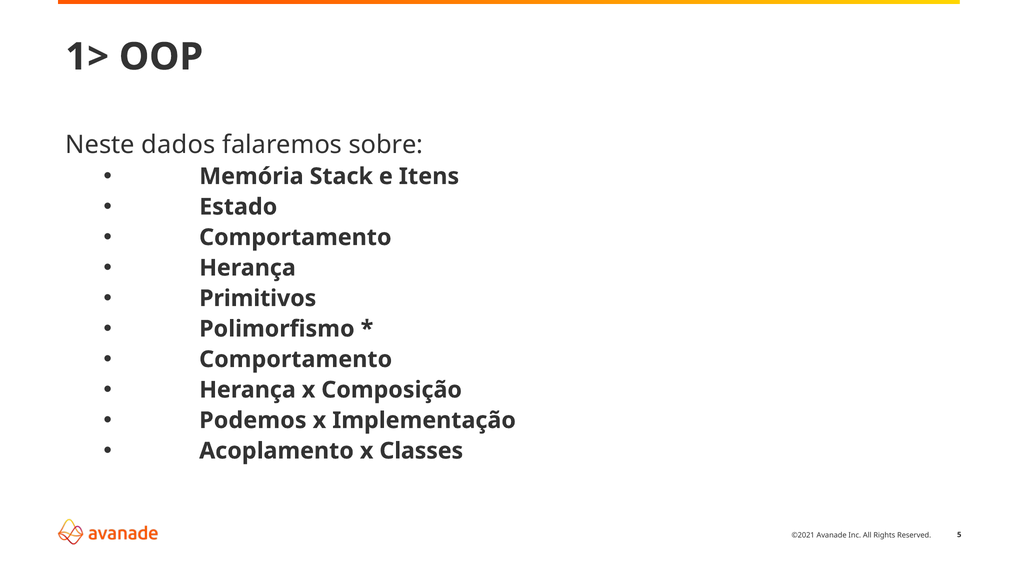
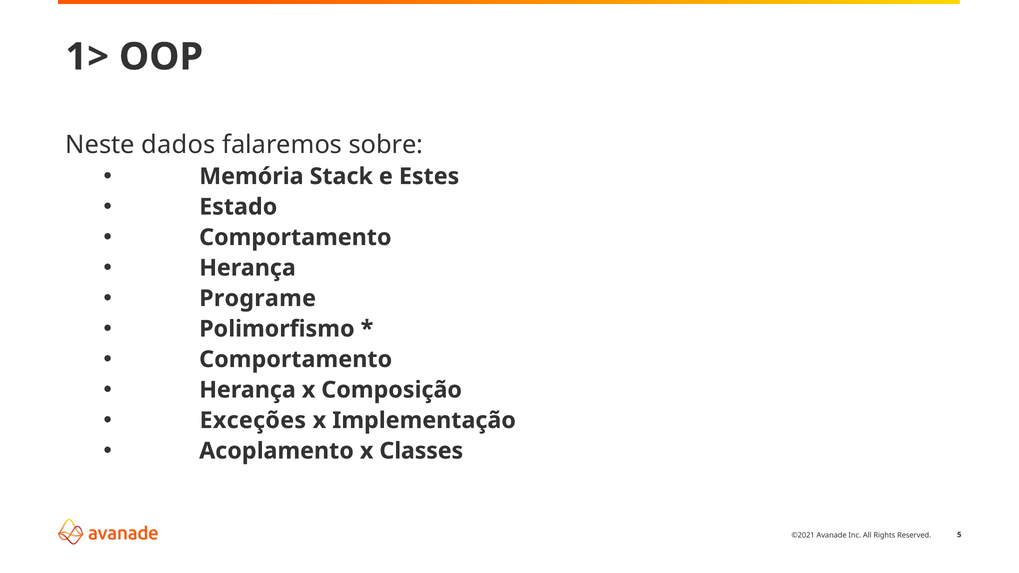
Itens: Itens -> Estes
Primitivos: Primitivos -> Programe
Podemos: Podemos -> Exceções
